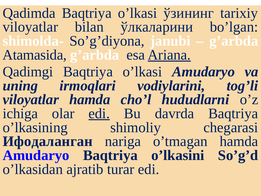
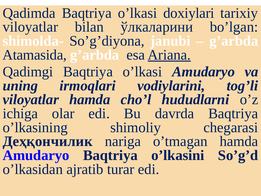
ўзининг: ўзининг -> doxiylari
edi at (99, 113) underline: present -> none
Ифодаланган: Ифодаланган -> Деҳқончилик
